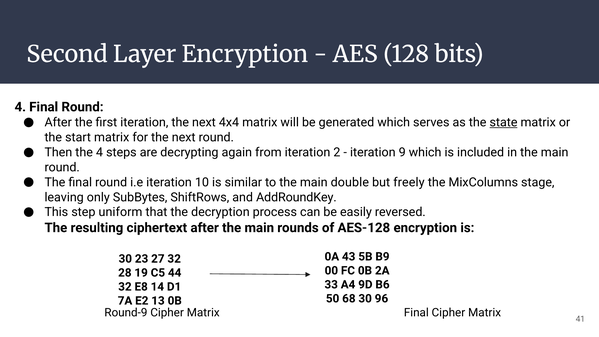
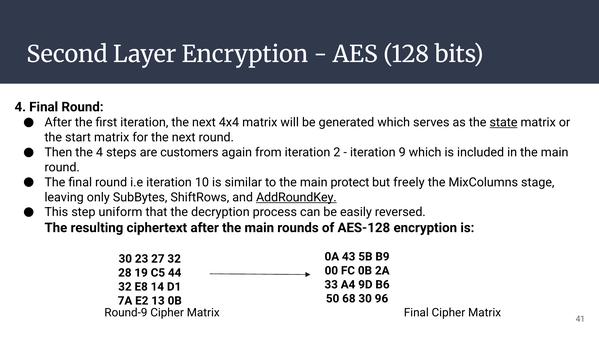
decrypting: decrypting -> customers
double: double -> protect
AddRoundKey underline: none -> present
